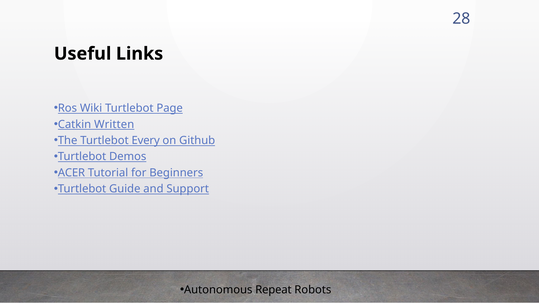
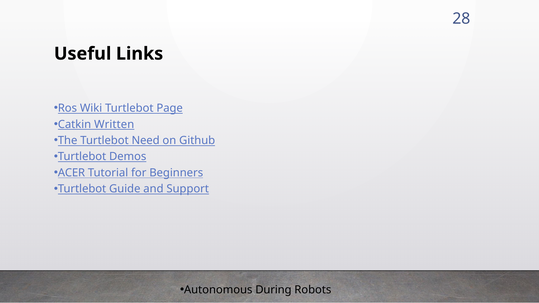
Every: Every -> Need
Repeat: Repeat -> During
